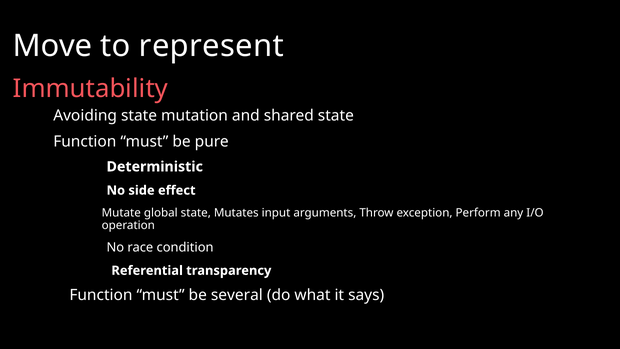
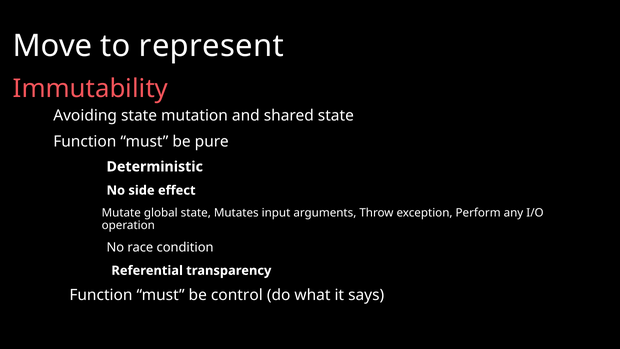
several: several -> control
